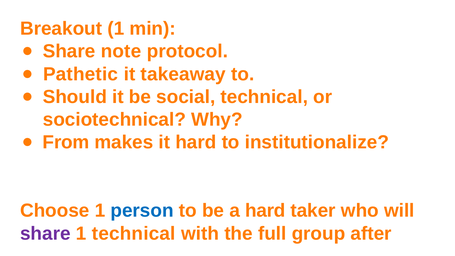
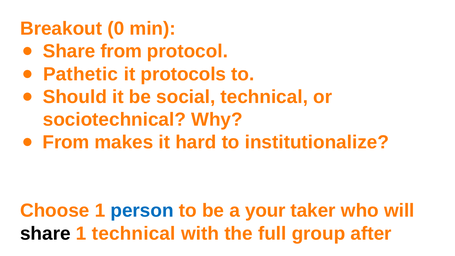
Breakout 1: 1 -> 0
Share note: note -> from
takeaway: takeaway -> protocols
a hard: hard -> your
share at (45, 233) colour: purple -> black
